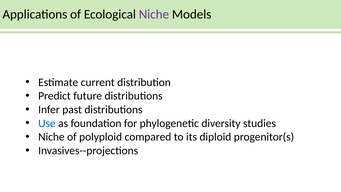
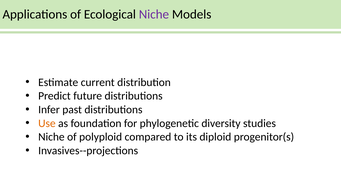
Use colour: blue -> orange
